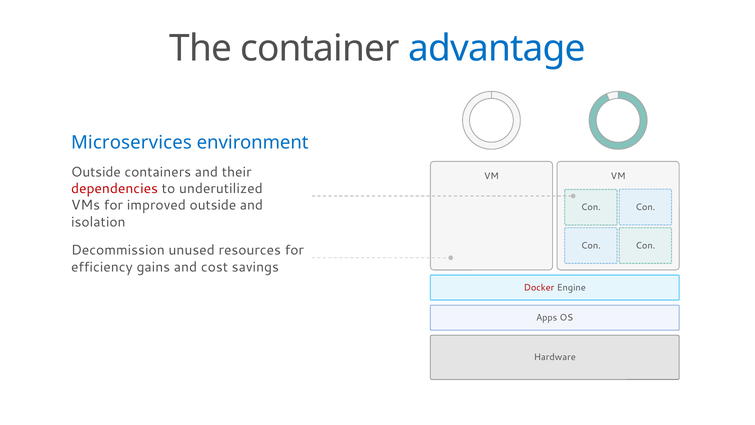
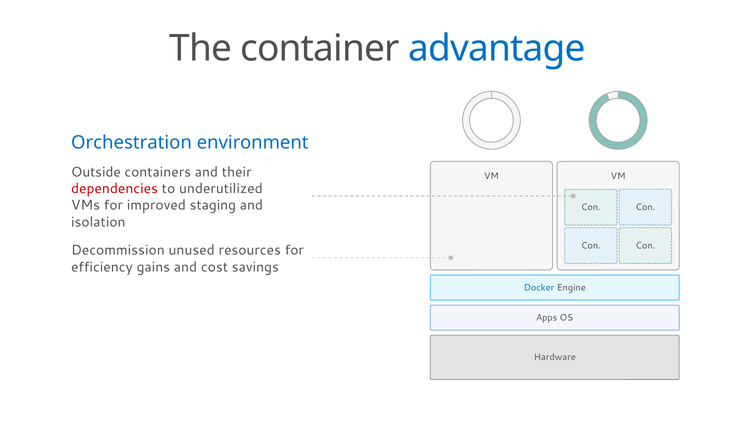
Microservices: Microservices -> Orchestration
improved outside: outside -> staging
Docker colour: red -> blue
